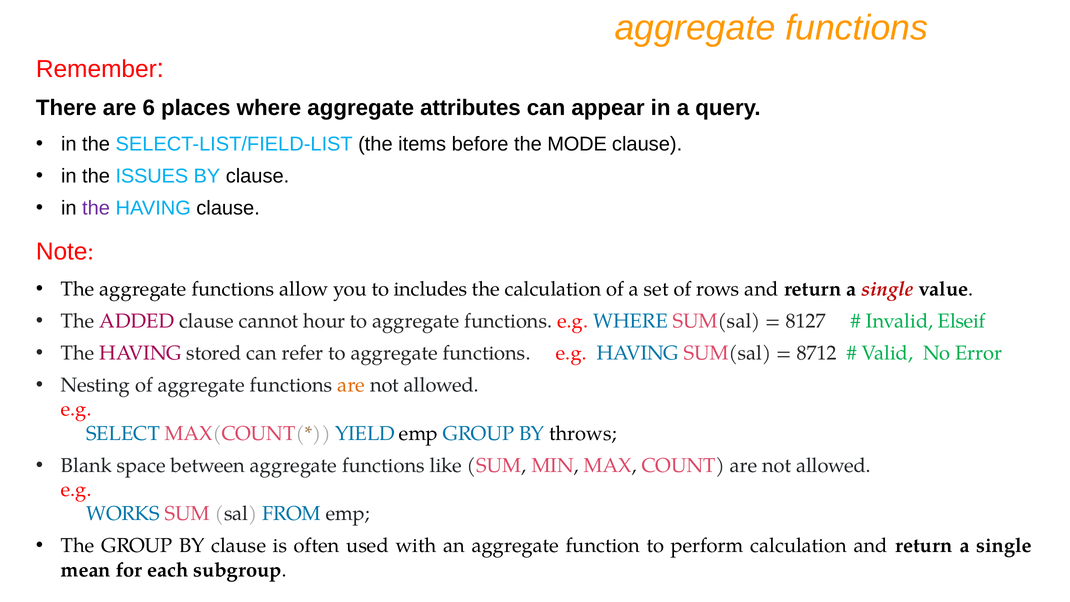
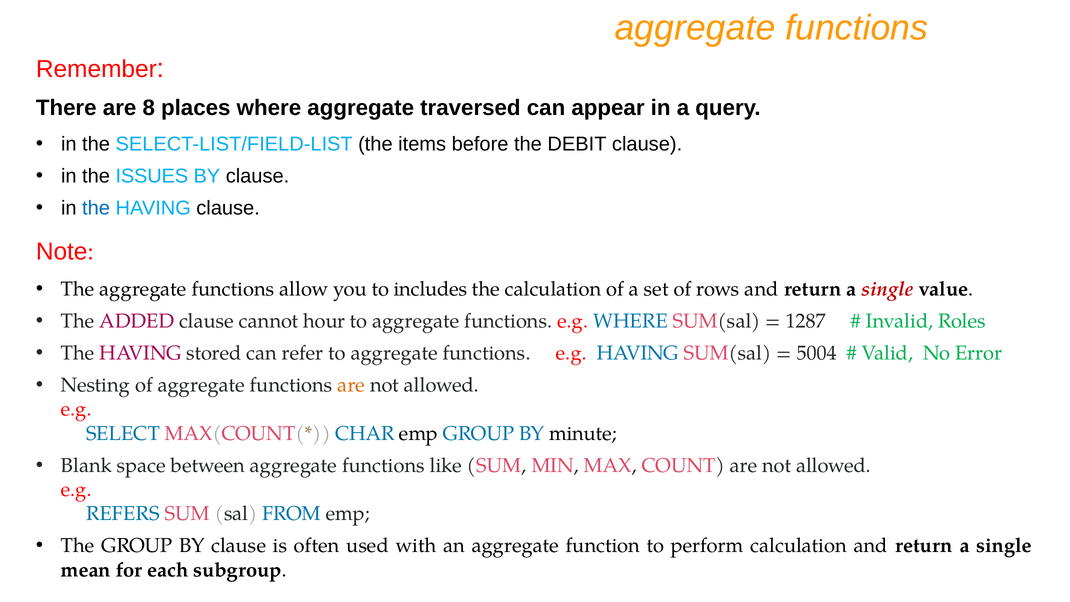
6: 6 -> 8
attributes: attributes -> traversed
MODE: MODE -> DEBIT
the at (96, 208) colour: purple -> blue
8127: 8127 -> 1287
Elseif: Elseif -> Roles
8712: 8712 -> 5004
YIELD: YIELD -> CHAR
throws: throws -> minute
WORKS: WORKS -> REFERS
